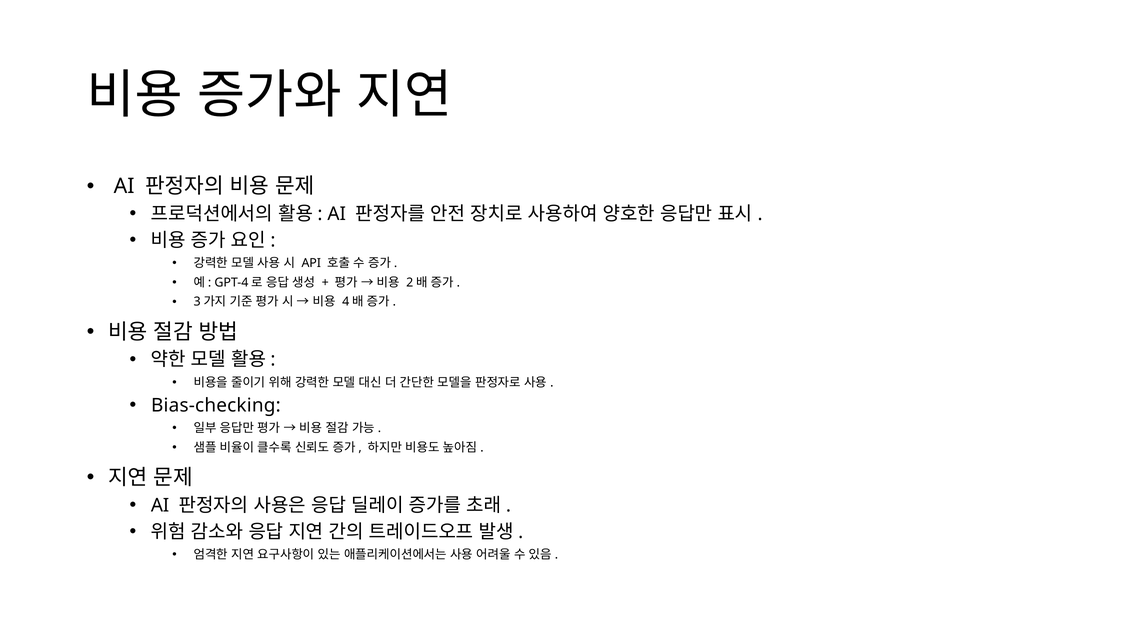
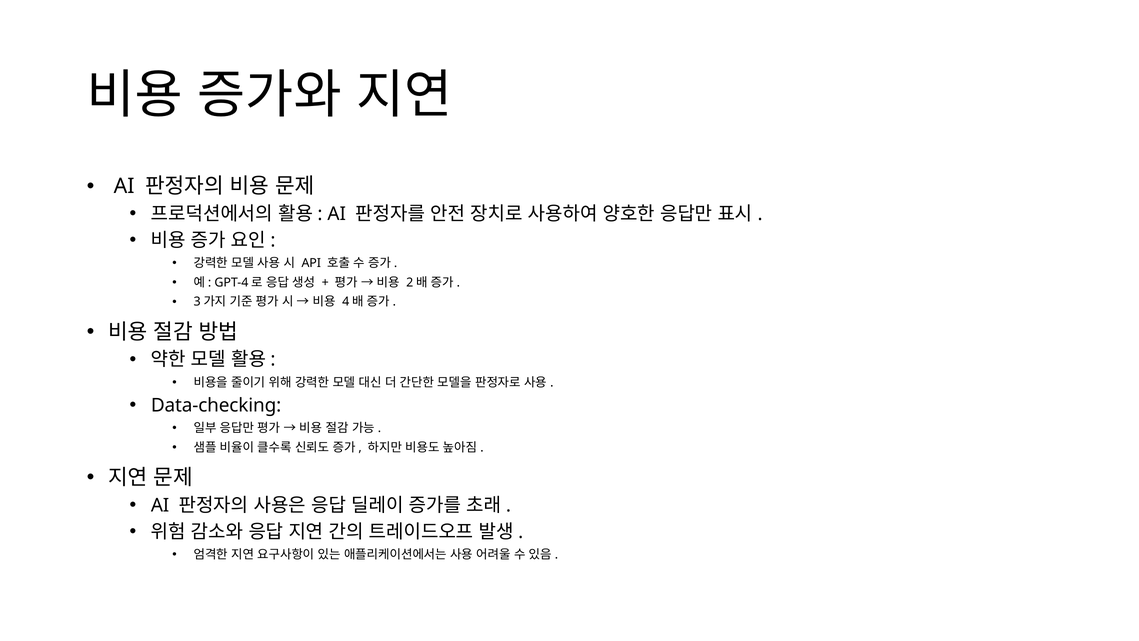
Bias-checking: Bias-checking -> Data-checking
